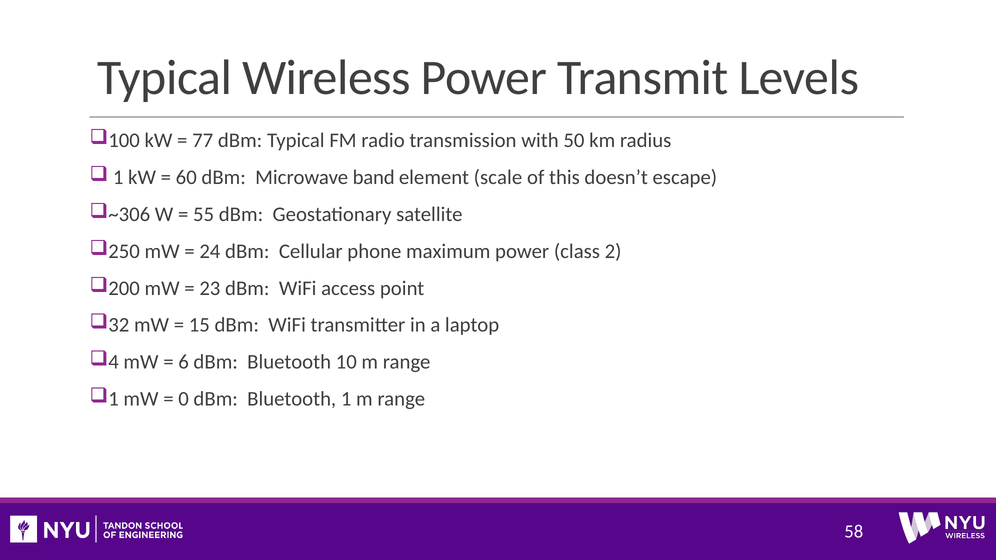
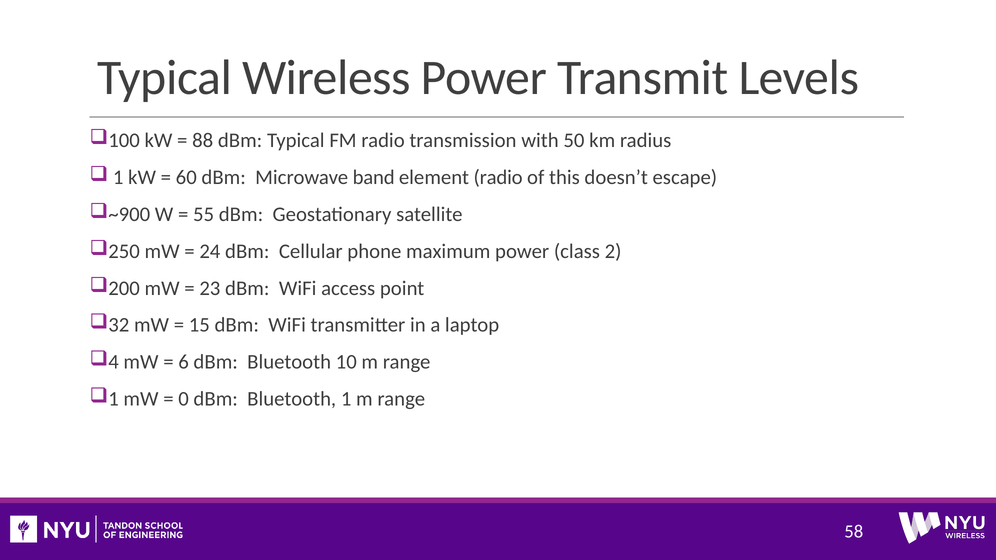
77: 77 -> 88
element scale: scale -> radio
~306: ~306 -> ~900
